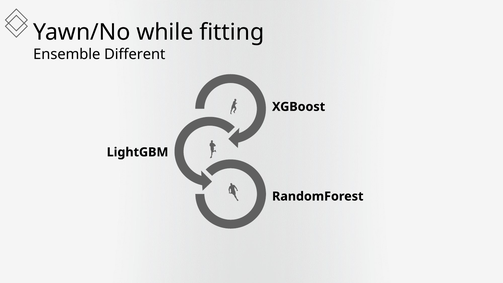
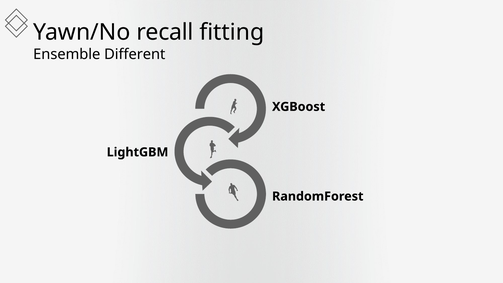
while: while -> recall
